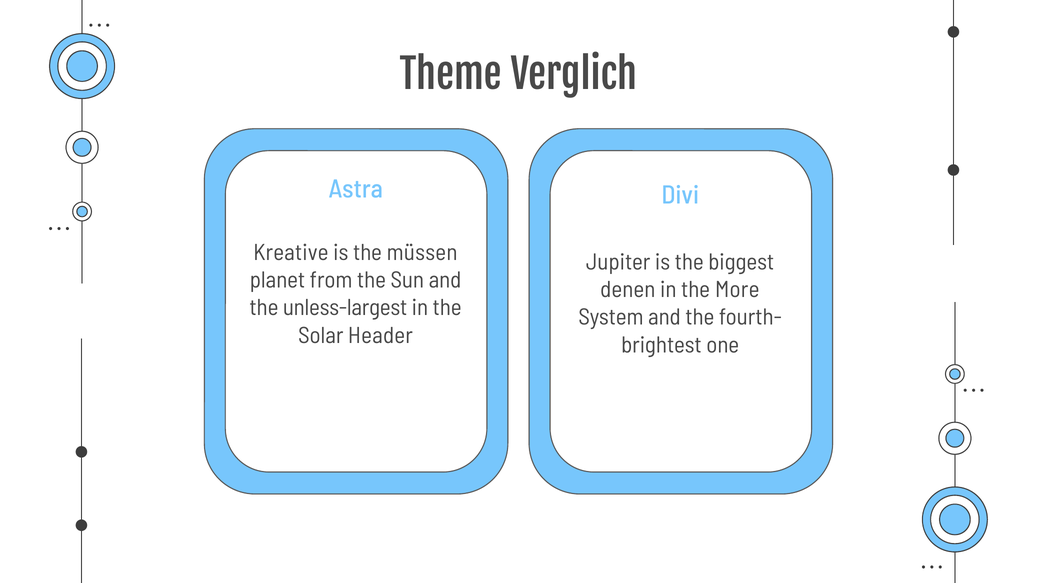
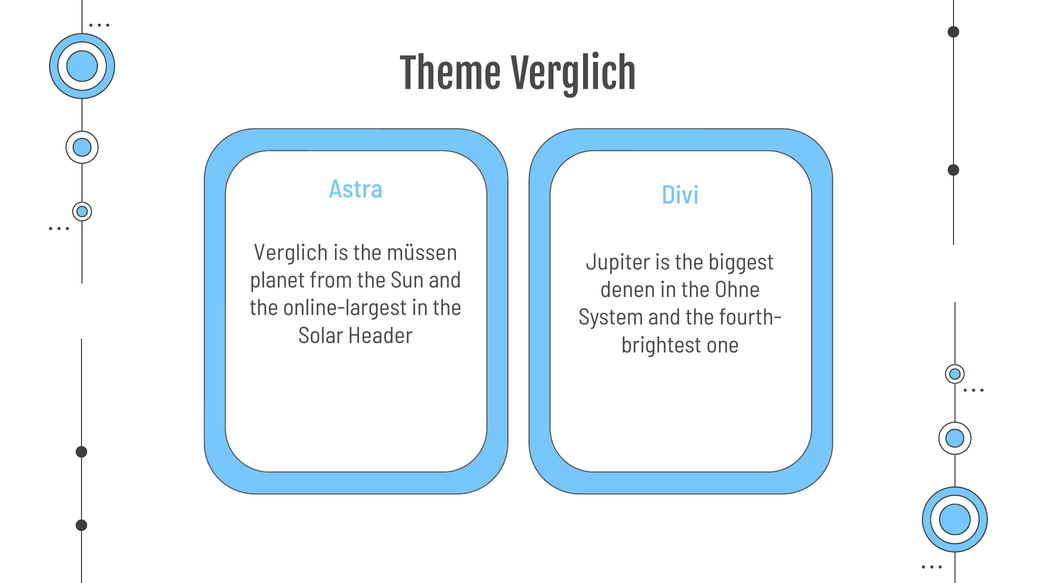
Kreative at (291, 253): Kreative -> Verglich
More: More -> Ohne
unless-largest: unless-largest -> online-largest
